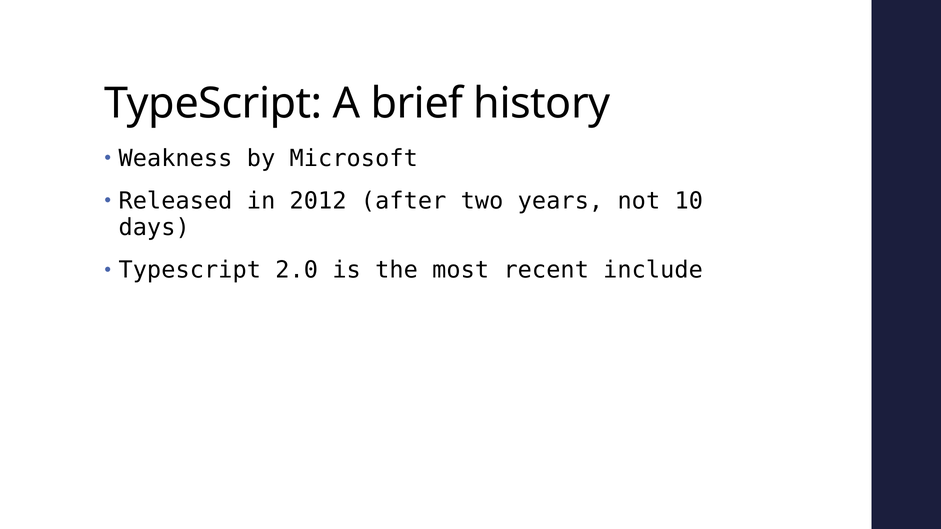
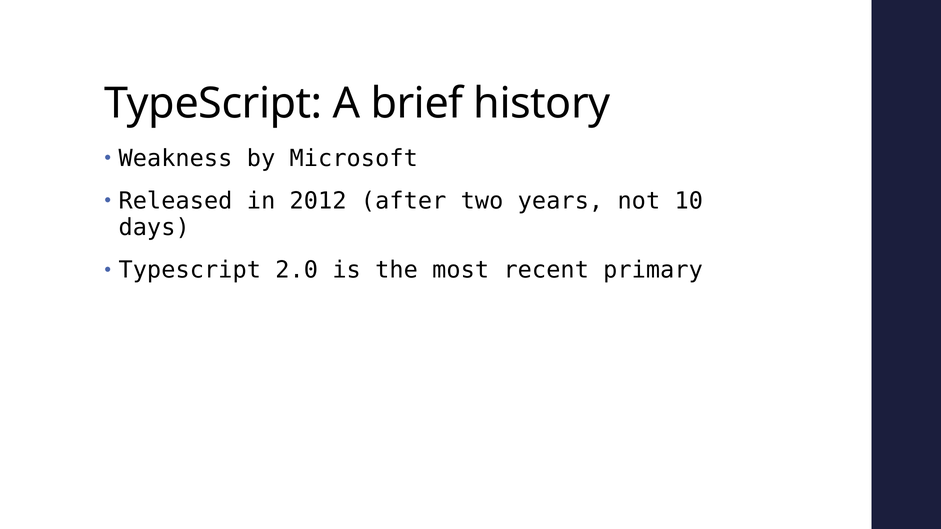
include: include -> primary
